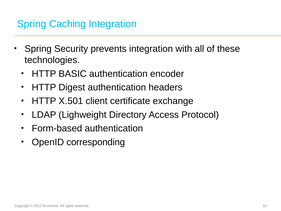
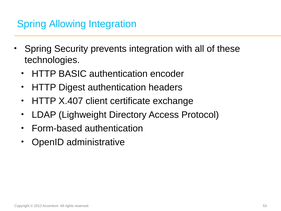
Caching: Caching -> Allowing
X.501: X.501 -> X.407
corresponding: corresponding -> administrative
